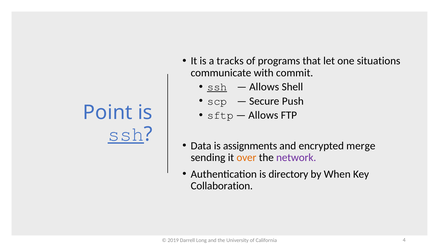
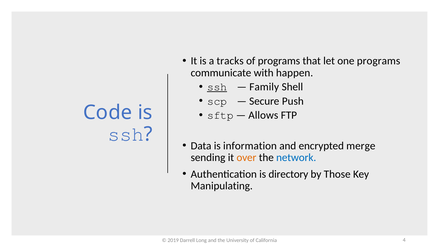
one situations: situations -> programs
commit: commit -> happen
Allows at (264, 87): Allows -> Family
Point: Point -> Code
ssh at (126, 134) underline: present -> none
assignments: assignments -> information
network colour: purple -> blue
When: When -> Those
Collaboration: Collaboration -> Manipulating
